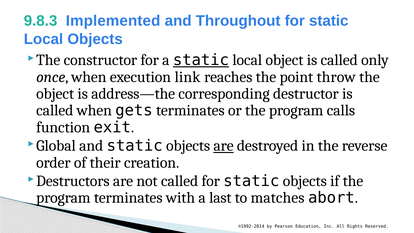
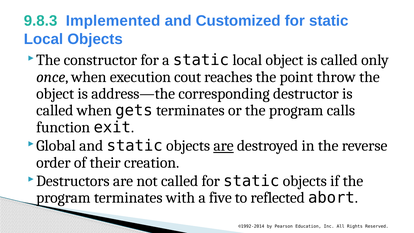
Throughout: Throughout -> Customized
static at (201, 60) underline: present -> none
link: link -> cout
last: last -> five
matches: matches -> reflected
